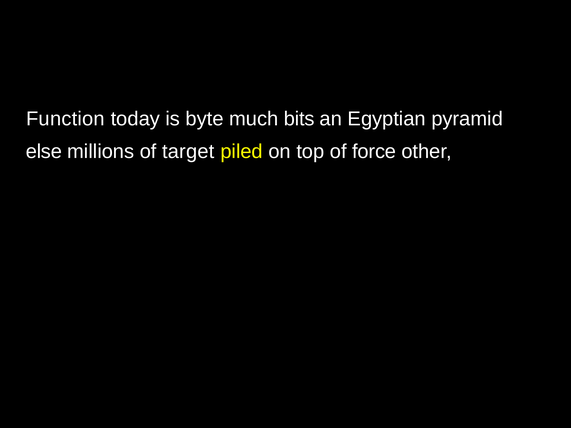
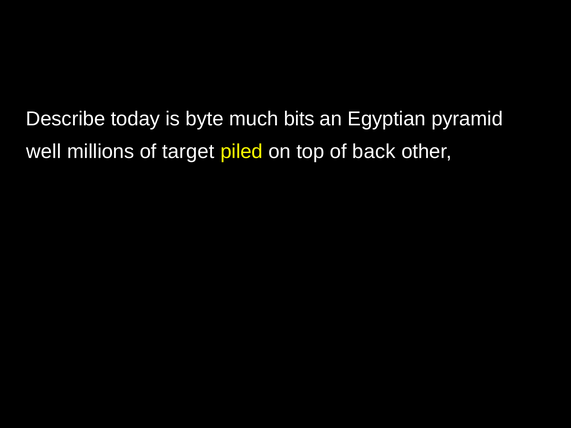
Function: Function -> Describe
else: else -> well
force: force -> back
